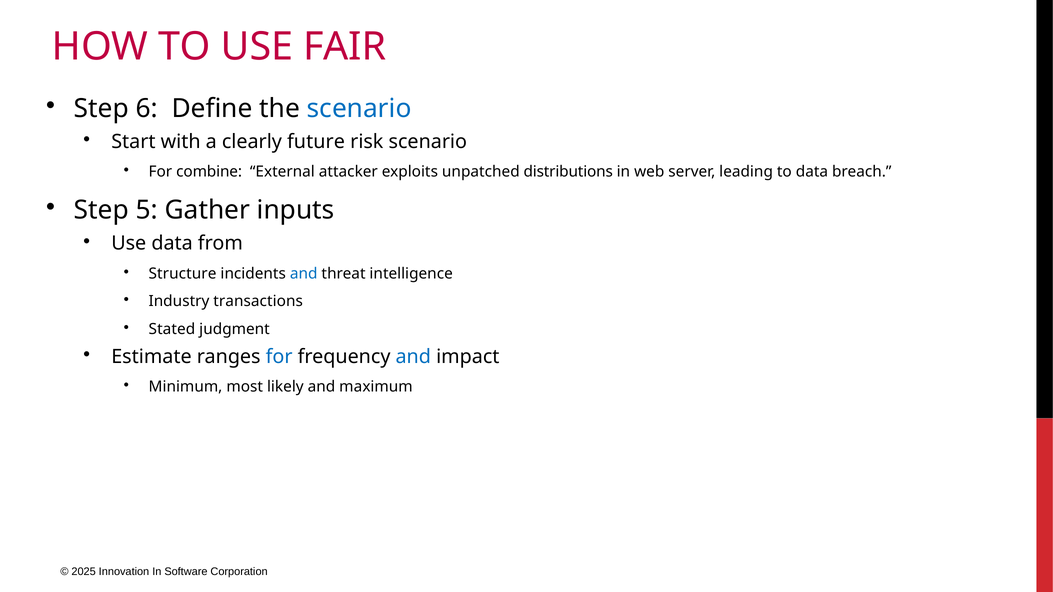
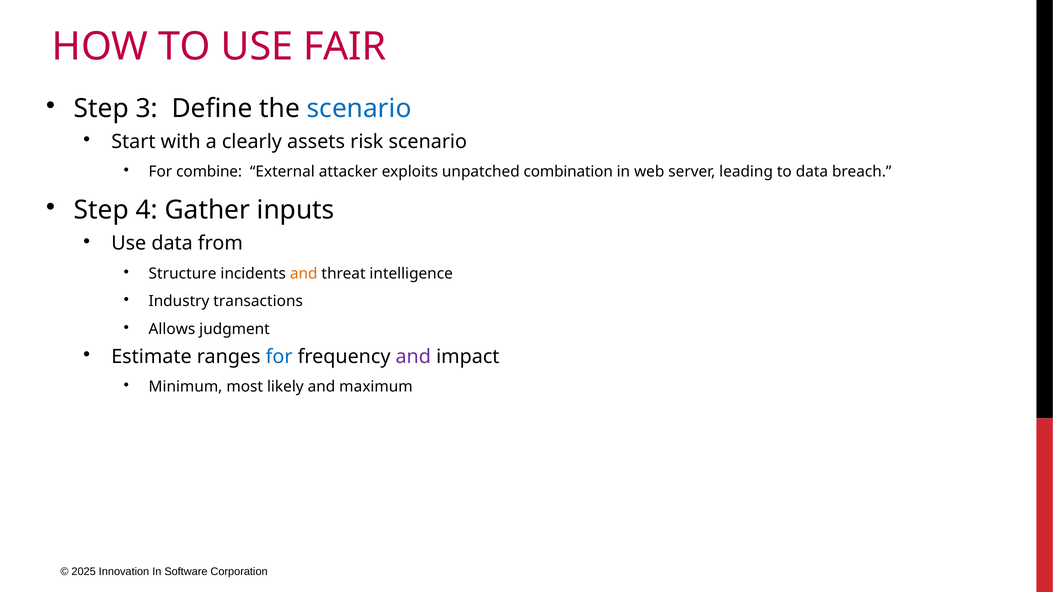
6: 6 -> 3
future: future -> assets
distributions: distributions -> combination
5: 5 -> 4
and at (304, 274) colour: blue -> orange
Stated: Stated -> Allows
and at (413, 357) colour: blue -> purple
